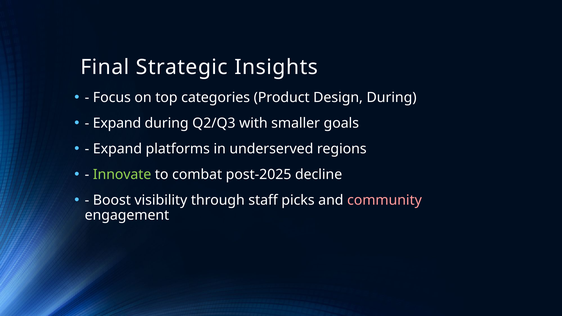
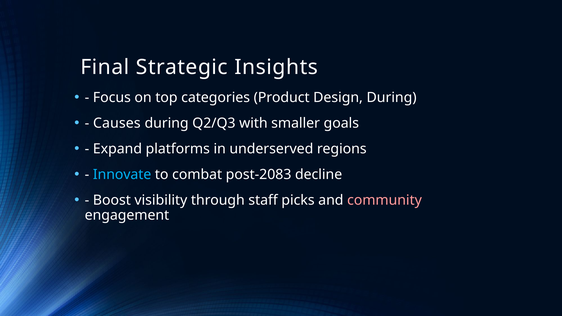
Expand at (117, 123): Expand -> Causes
Innovate colour: light green -> light blue
post-2025: post-2025 -> post-2083
